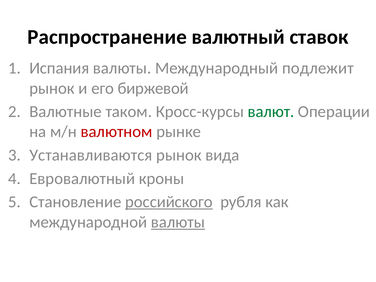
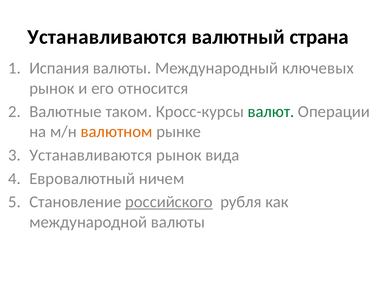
Распространение at (107, 37): Распространение -> Устанавливаются
ставок: ставок -> страна
подлежит: подлежит -> ключевых
биржевой: биржевой -> относится
валютном colour: red -> orange
кроны: кроны -> ничем
валюты at (178, 222) underline: present -> none
